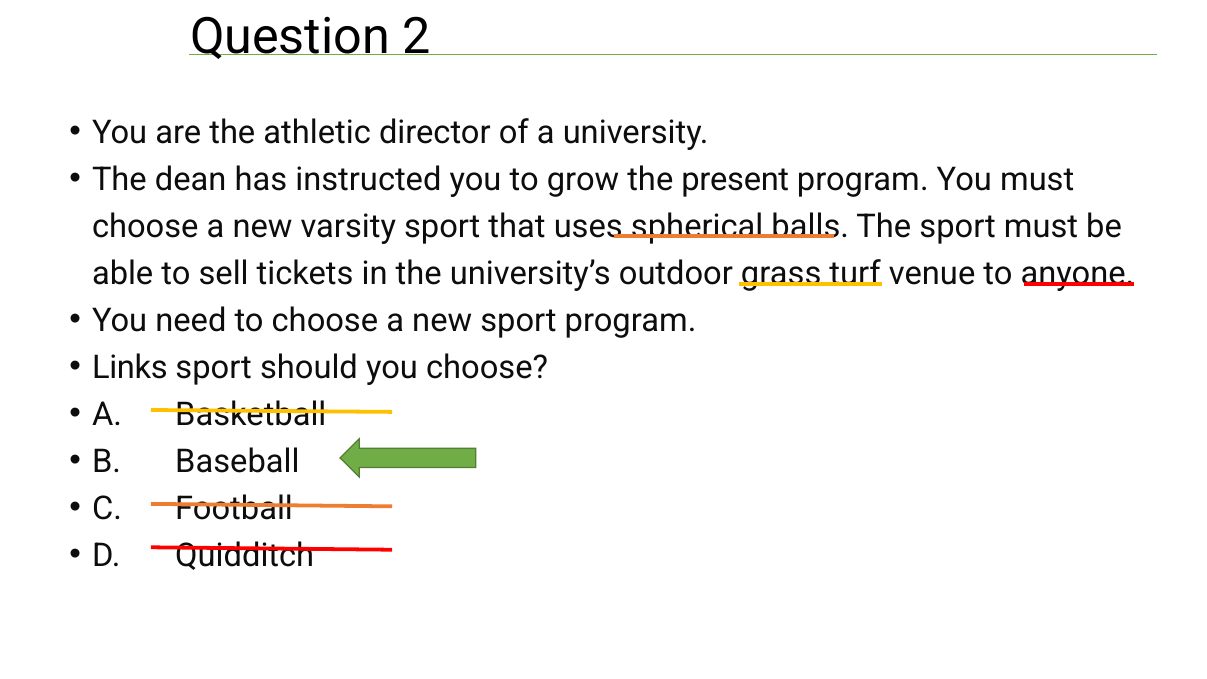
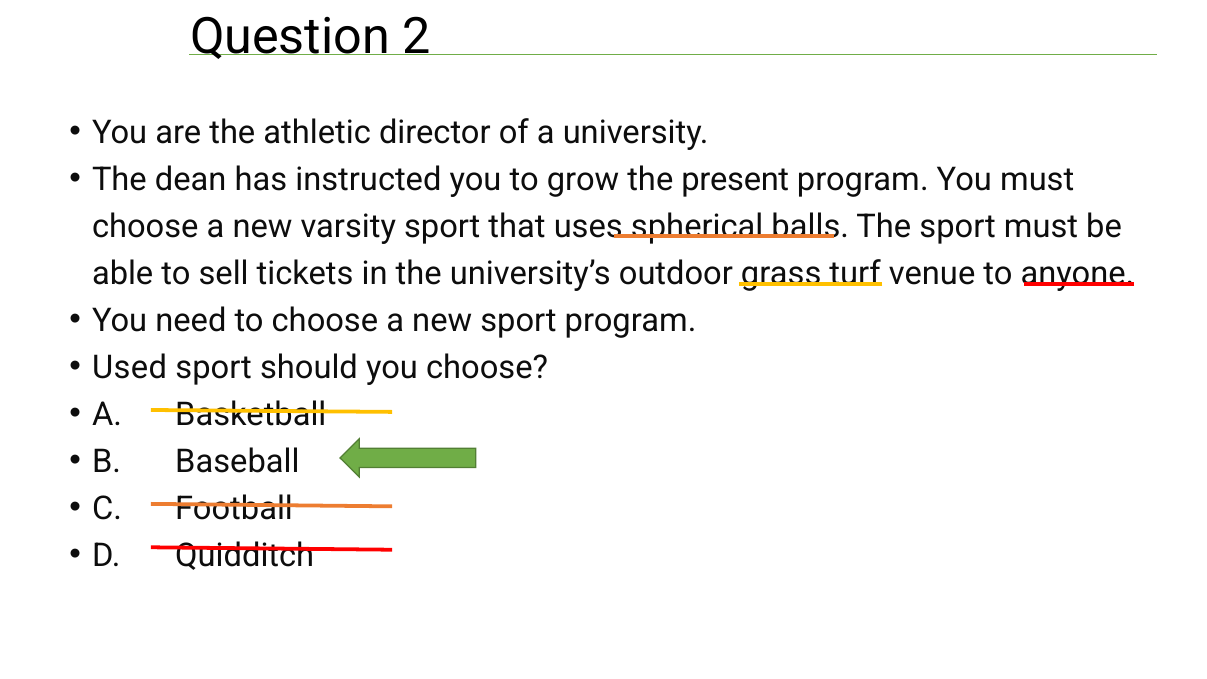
Links: Links -> Used
